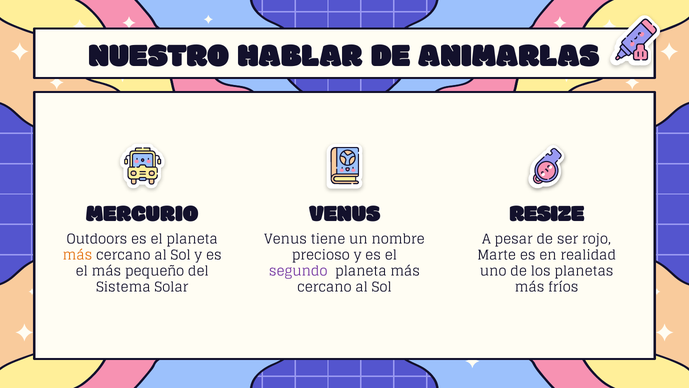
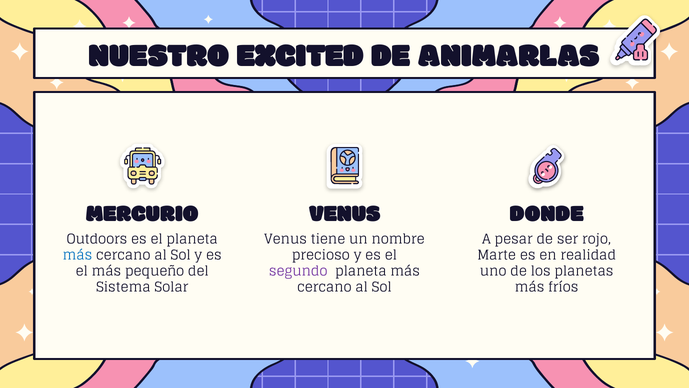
HABLAR: HABLAR -> EXCITED
RESIZE: RESIZE -> DONDE
más at (78, 255) colour: orange -> blue
